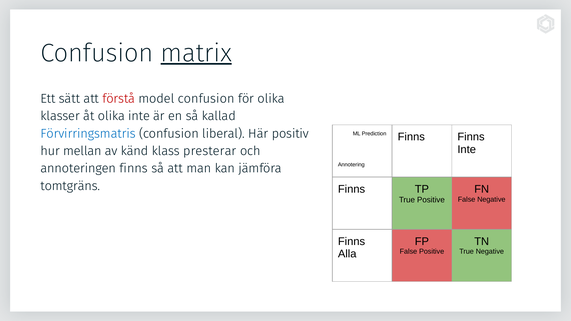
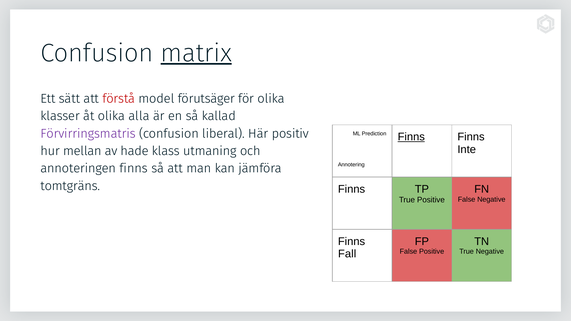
model confusion: confusion -> förutsäger
olika inte: inte -> alla
Förvirringsmatris colour: blue -> purple
Finns at (411, 137) underline: none -> present
känd: känd -> hade
presterar: presterar -> utmaning
Alla: Alla -> Fall
